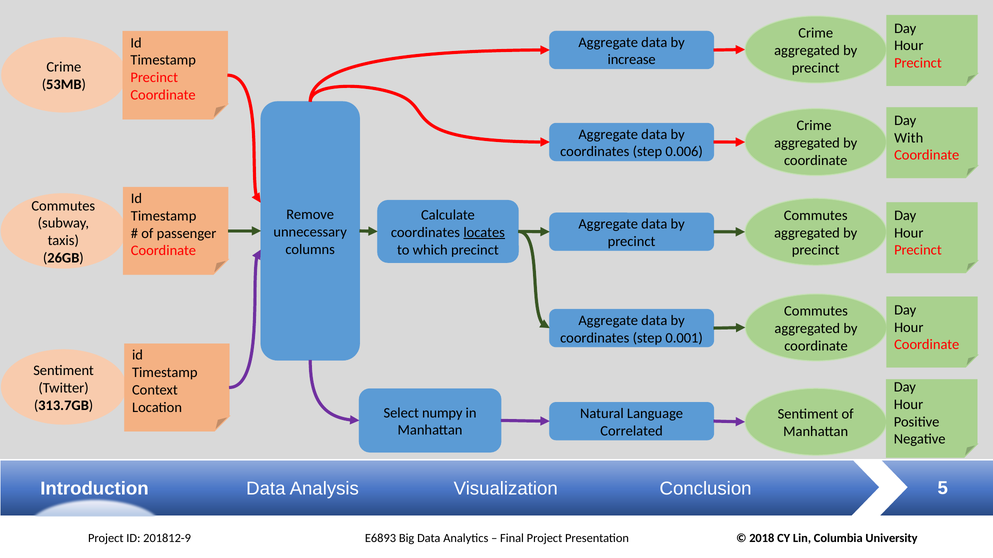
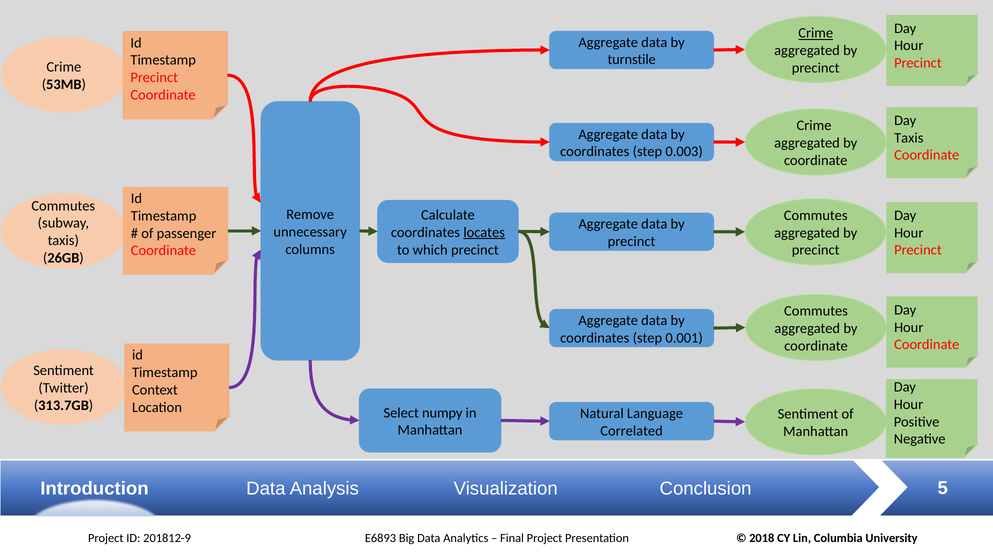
Crime at (816, 33) underline: none -> present
increase: increase -> turnstile
With at (909, 138): With -> Taxis
0.006: 0.006 -> 0.003
